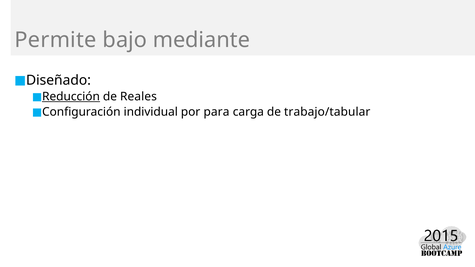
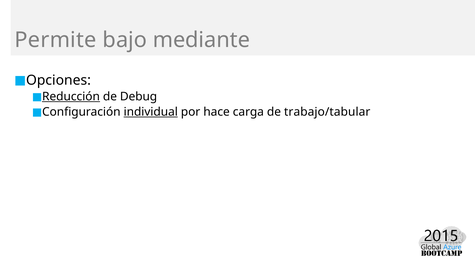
Diseñado: Diseñado -> Opciones
Reales: Reales -> Debug
individual underline: none -> present
para: para -> hace
